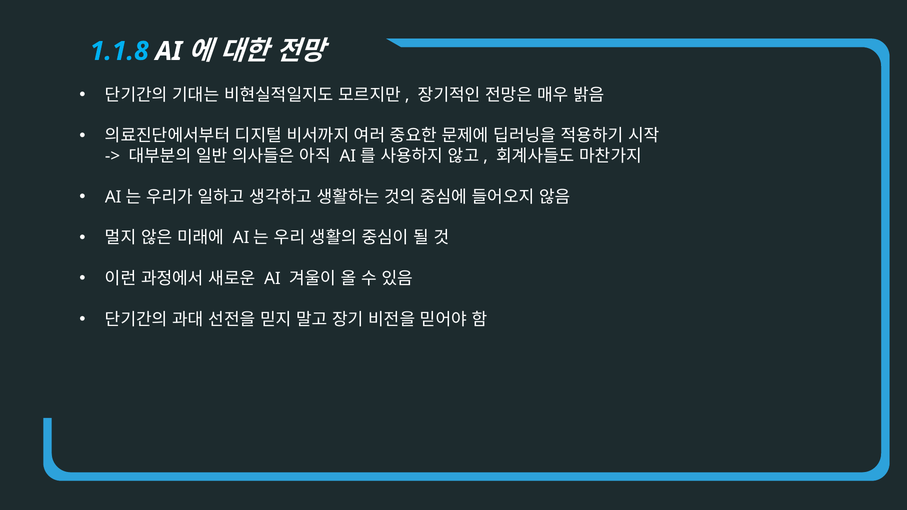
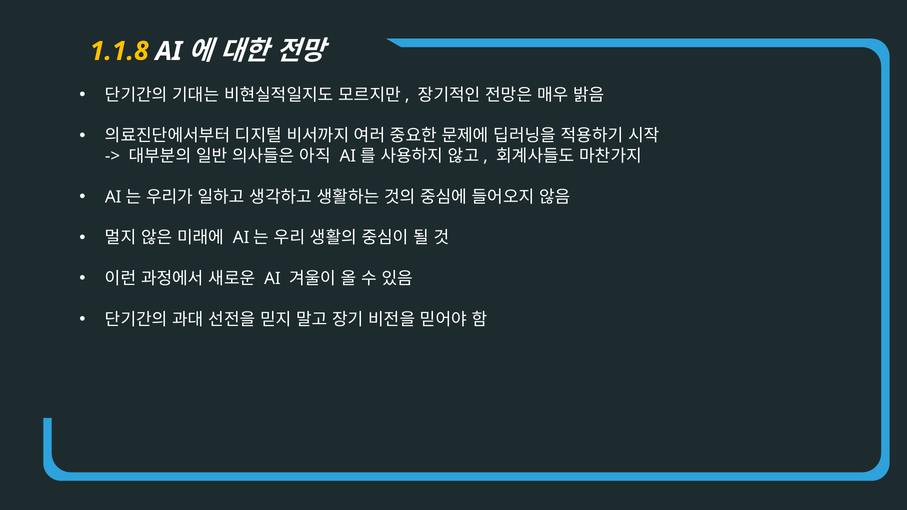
1.1.8 colour: light blue -> yellow
